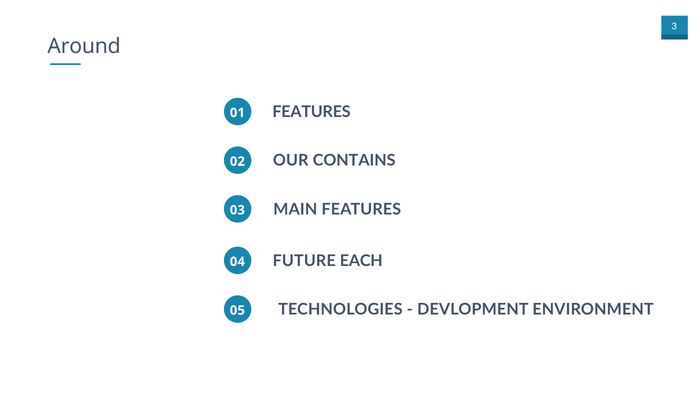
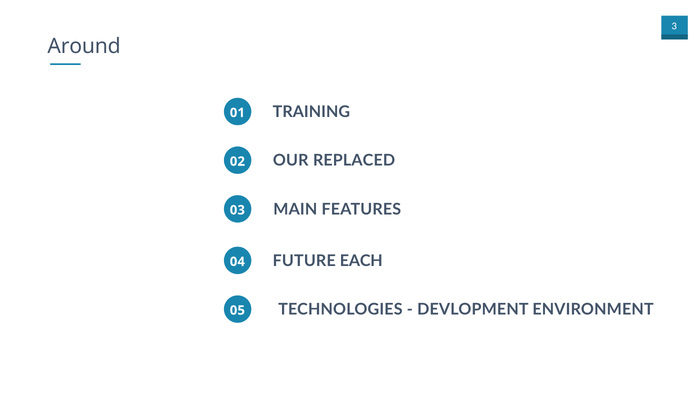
FEATURES at (312, 112): FEATURES -> TRAINING
CONTAINS: CONTAINS -> REPLACED
